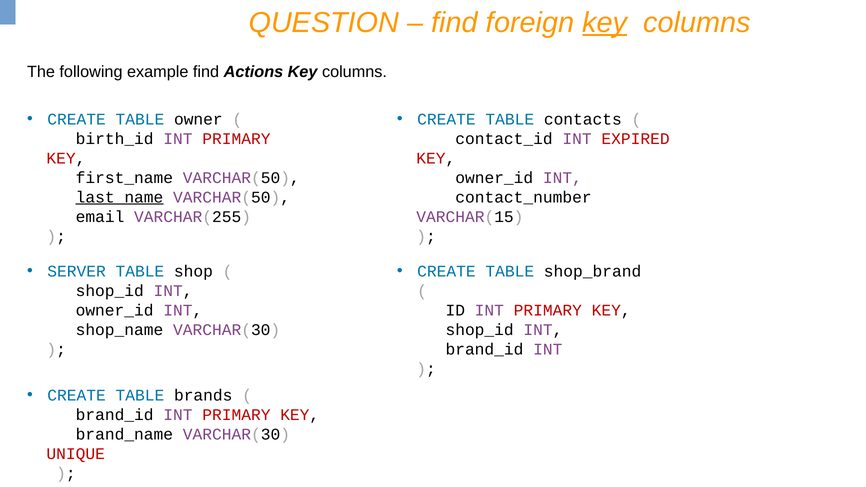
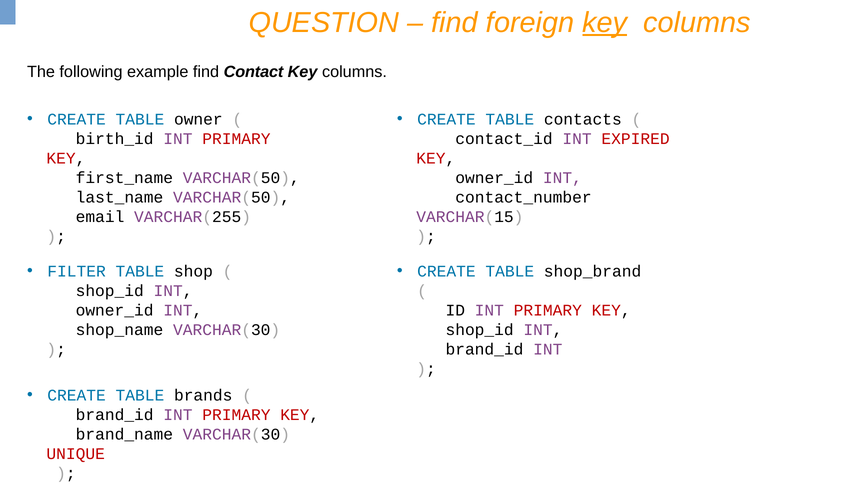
Actions: Actions -> Contact
last_name underline: present -> none
SERVER: SERVER -> FILTER
